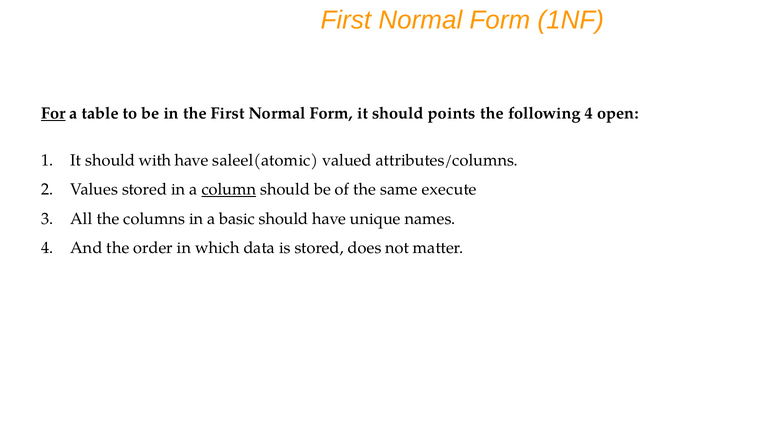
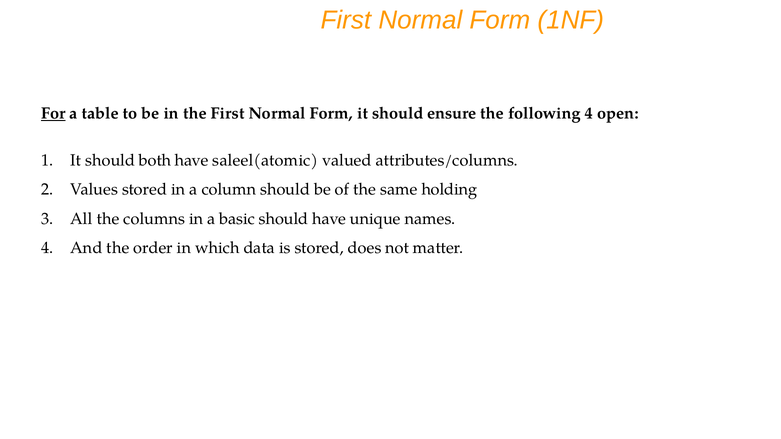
points: points -> ensure
with: with -> both
column underline: present -> none
execute: execute -> holding
